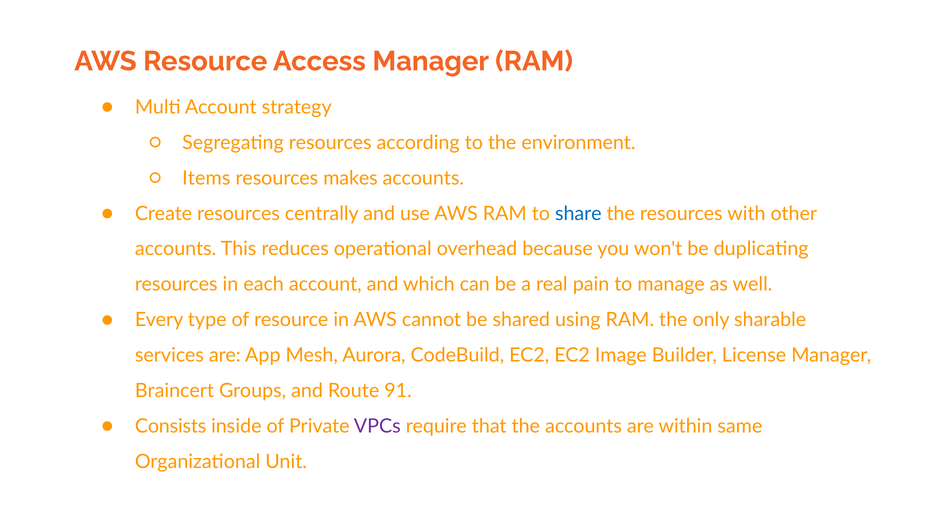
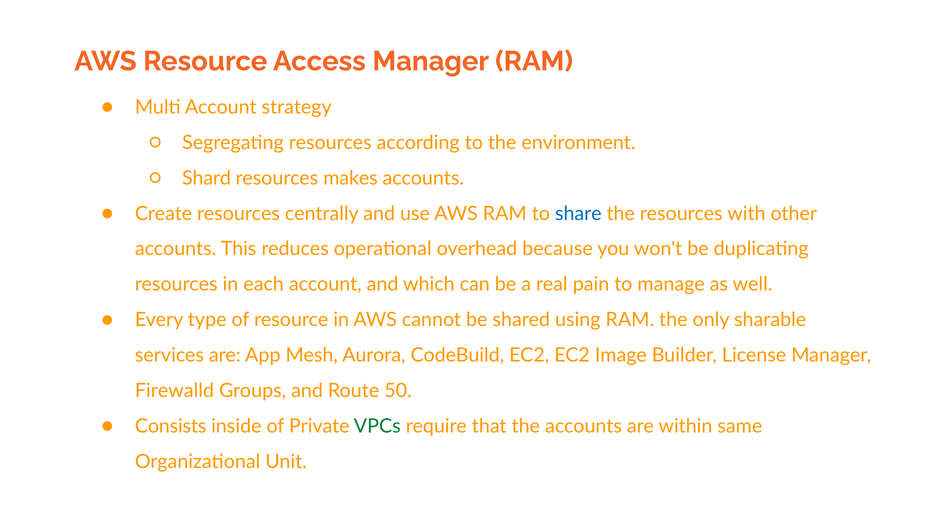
Items: Items -> Shard
Braincert: Braincert -> Firewalld
91: 91 -> 50
VPCs colour: purple -> green
